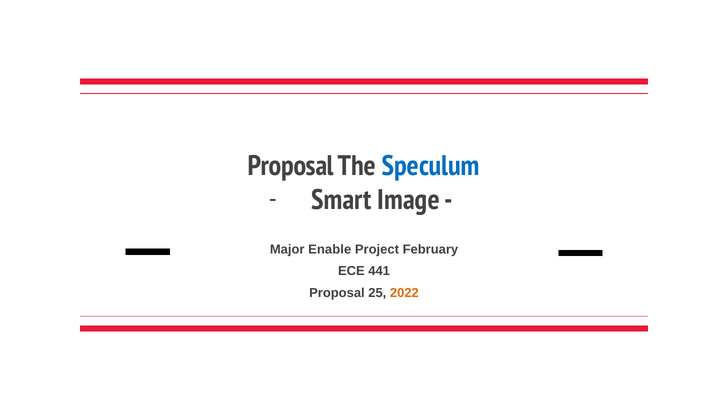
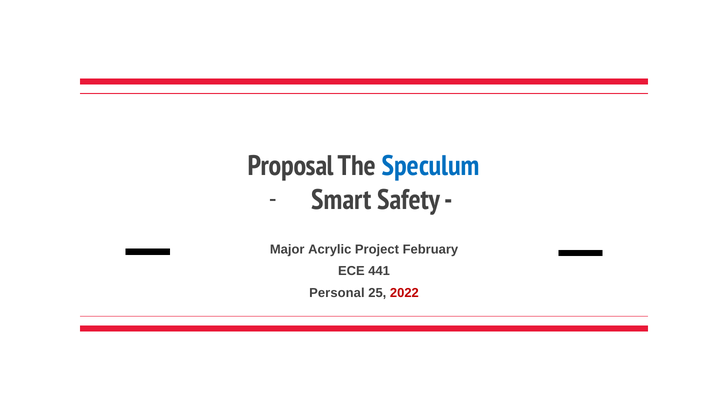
Image: Image -> Safety
Enable: Enable -> Acrylic
Proposal at (337, 293): Proposal -> Personal
2022 colour: orange -> red
